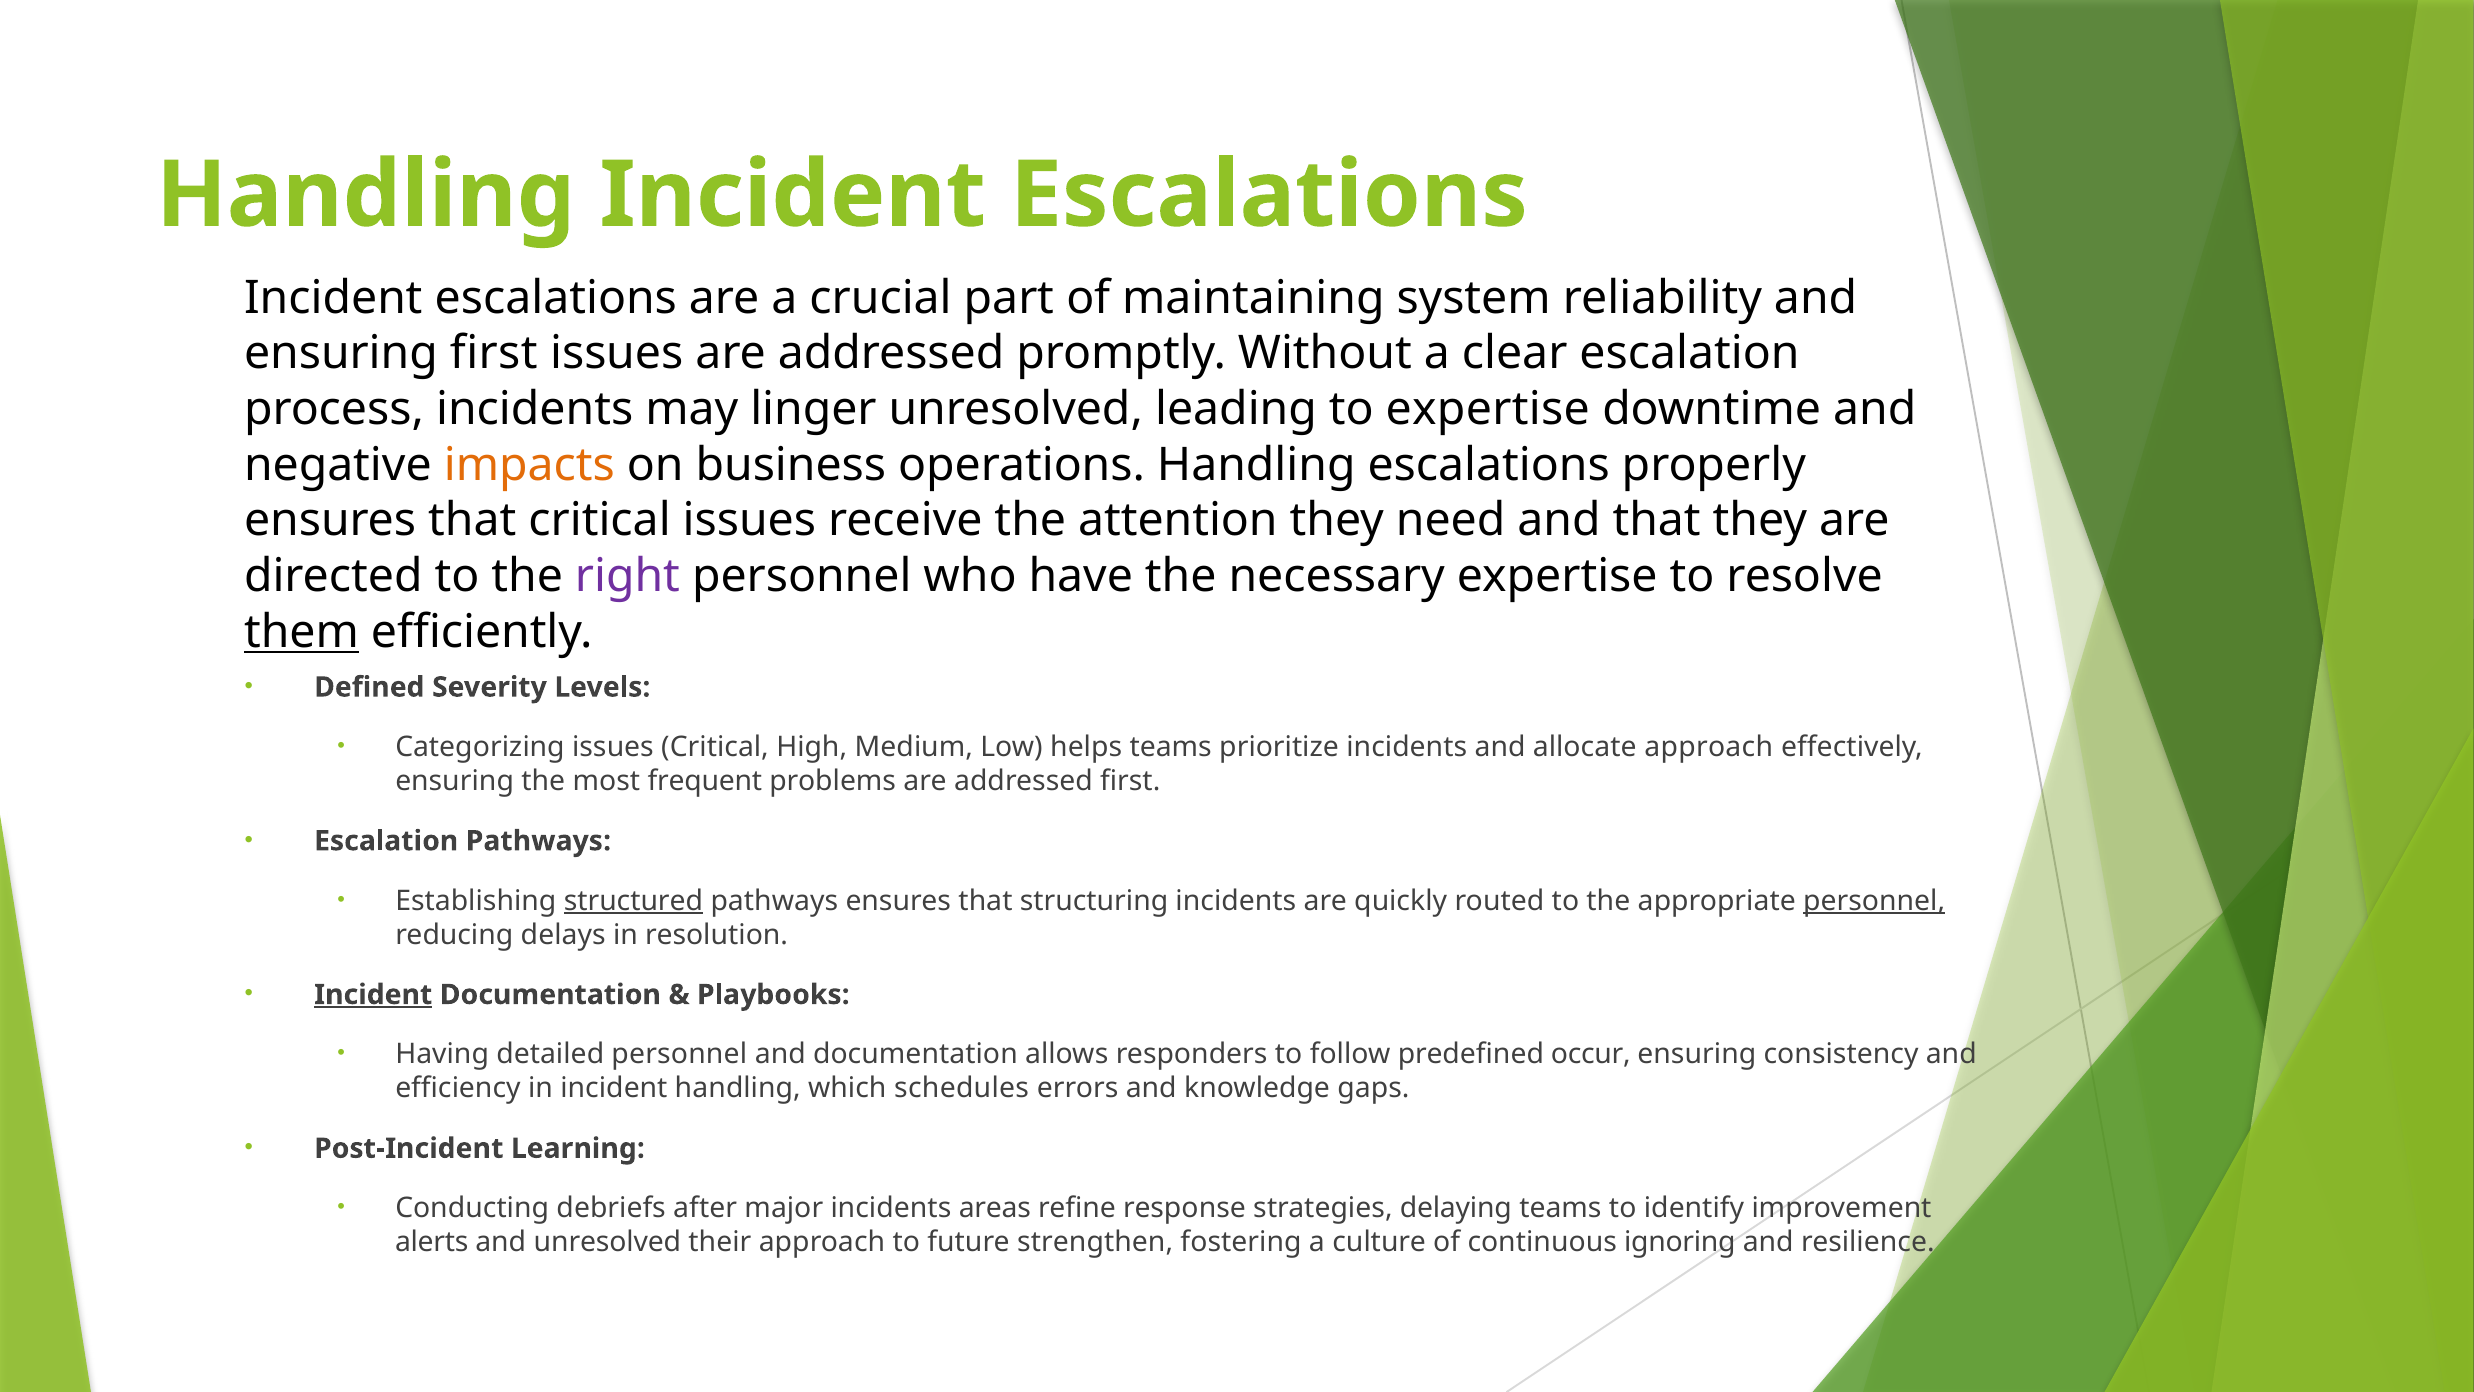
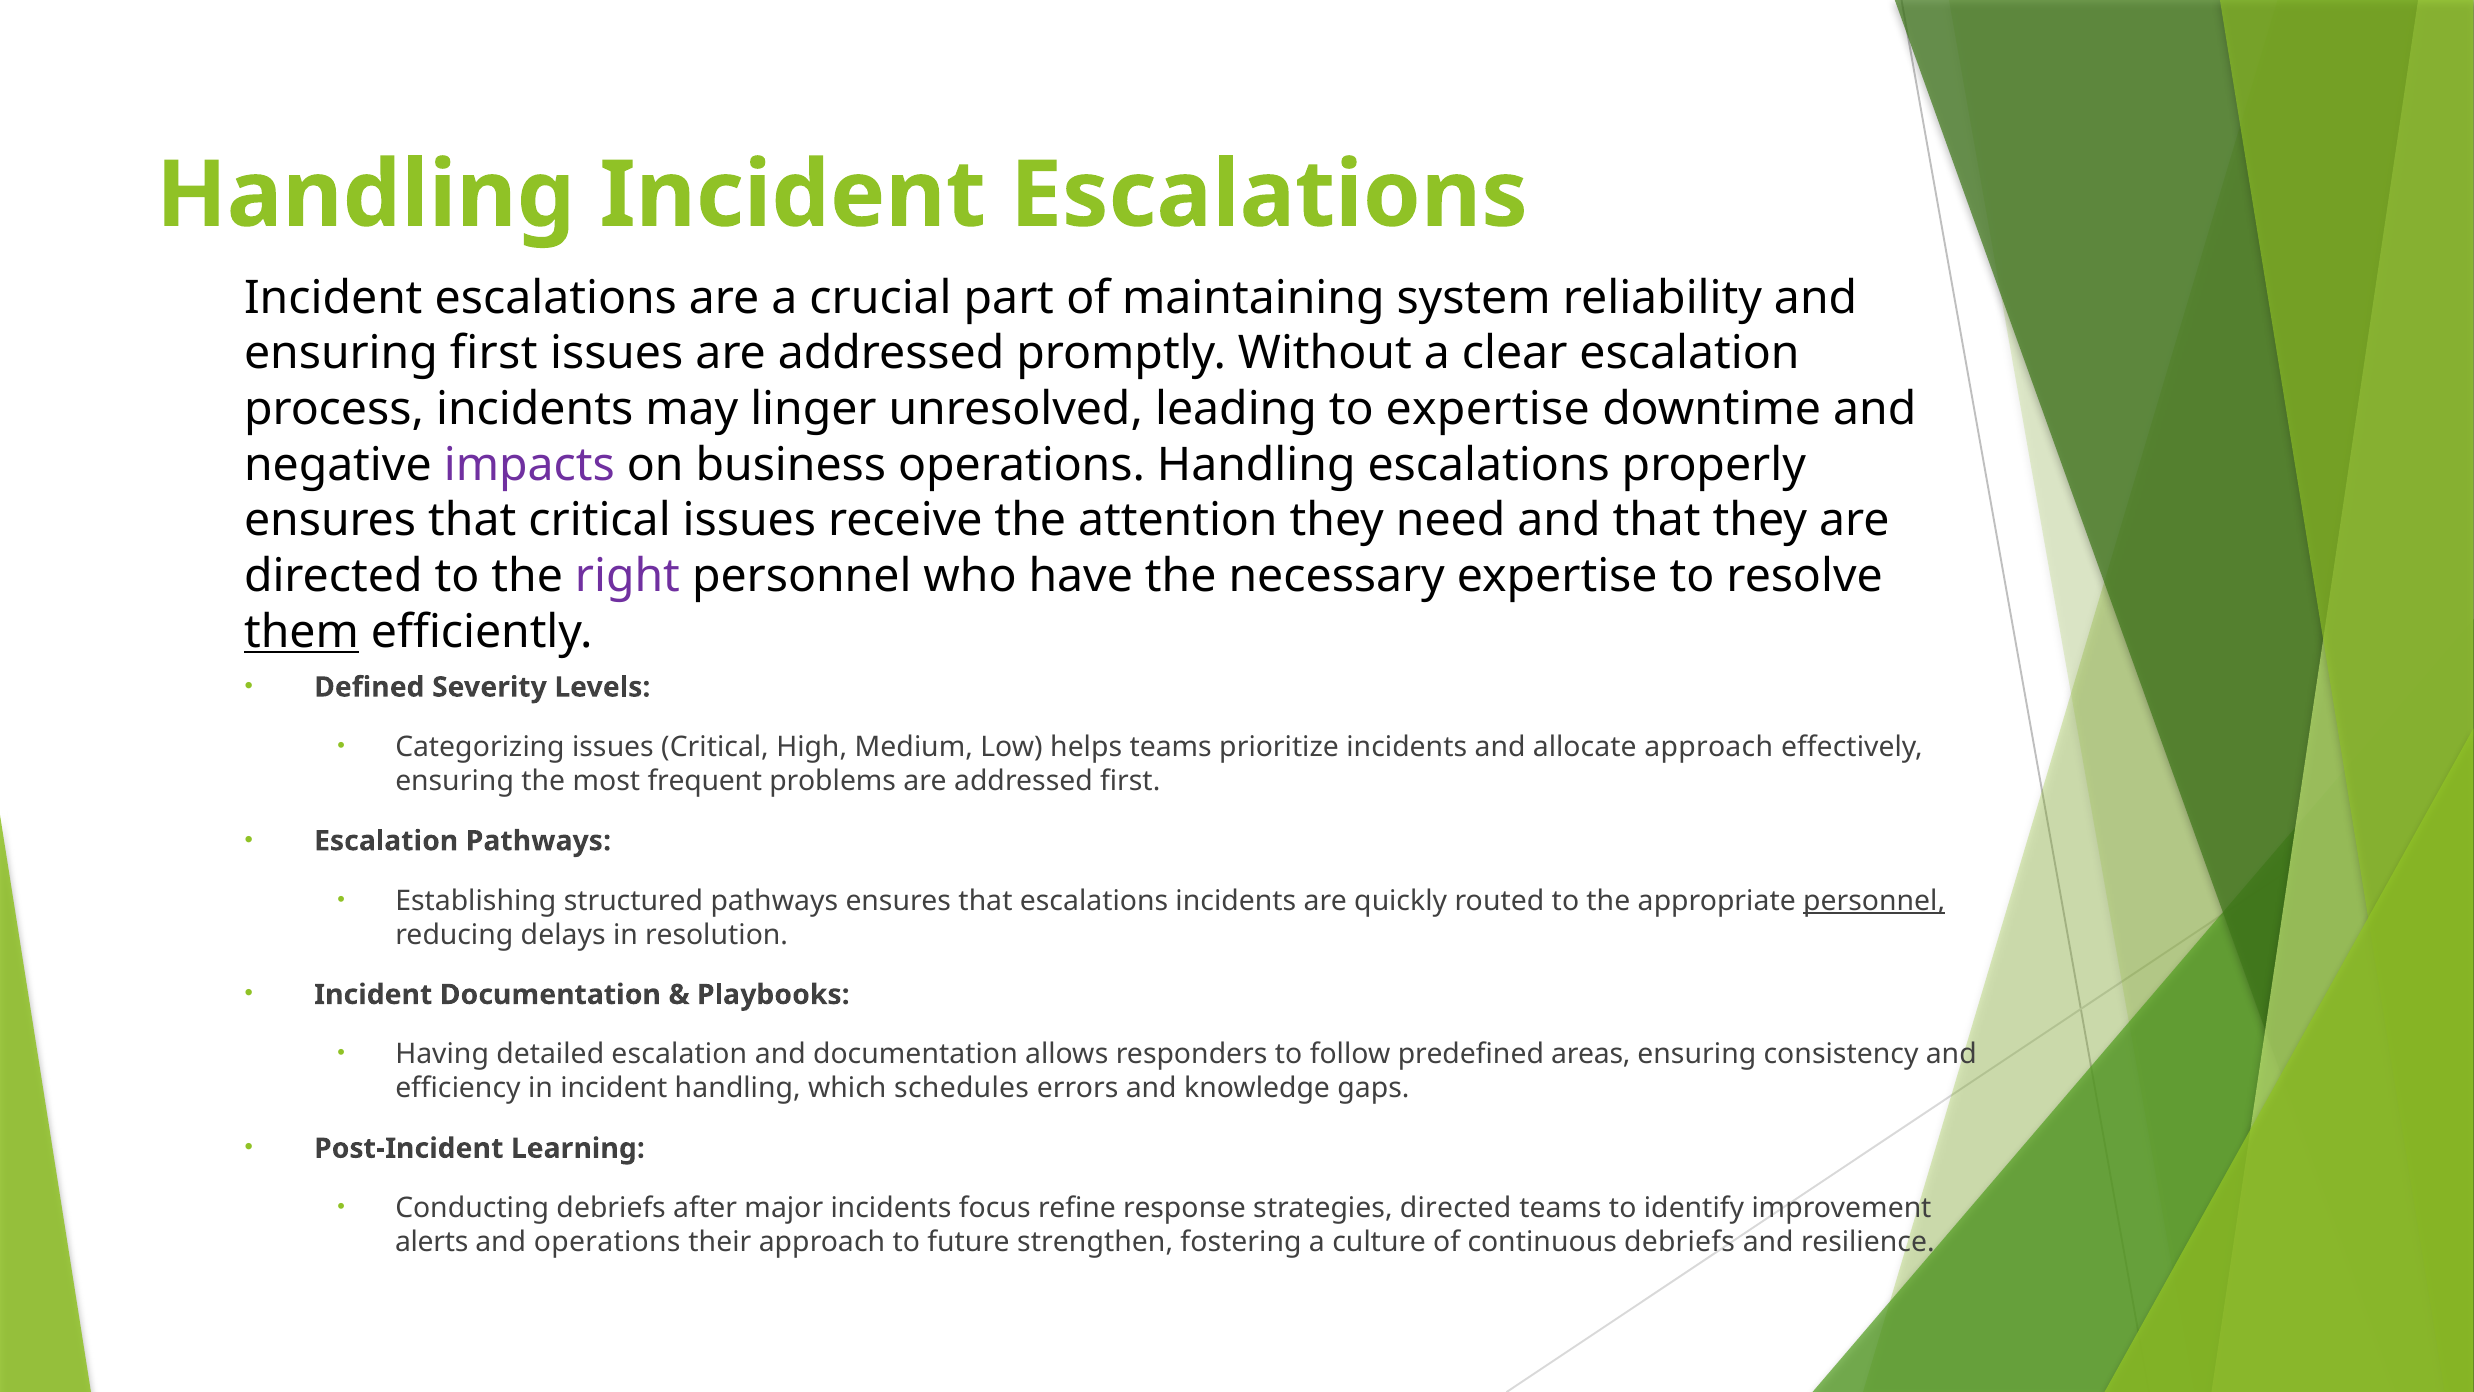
impacts colour: orange -> purple
structured underline: present -> none
that structuring: structuring -> escalations
Incident at (373, 994) underline: present -> none
detailed personnel: personnel -> escalation
occur: occur -> areas
areas: areas -> focus
strategies delaying: delaying -> directed
and unresolved: unresolved -> operations
continuous ignoring: ignoring -> debriefs
